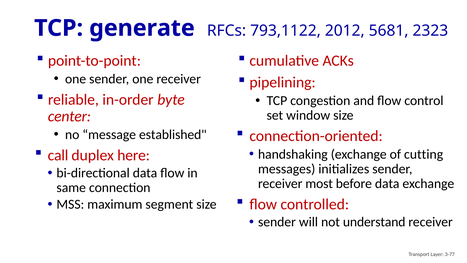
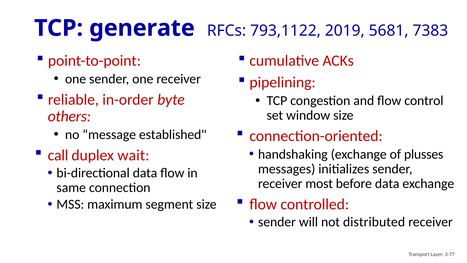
2012: 2012 -> 2019
2323: 2323 -> 7383
center: center -> others
here: here -> wait
cutting: cutting -> plusses
understand: understand -> distributed
